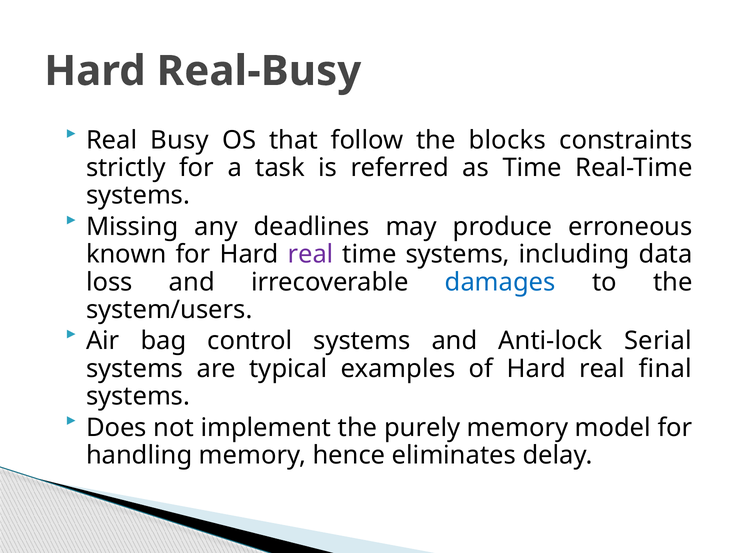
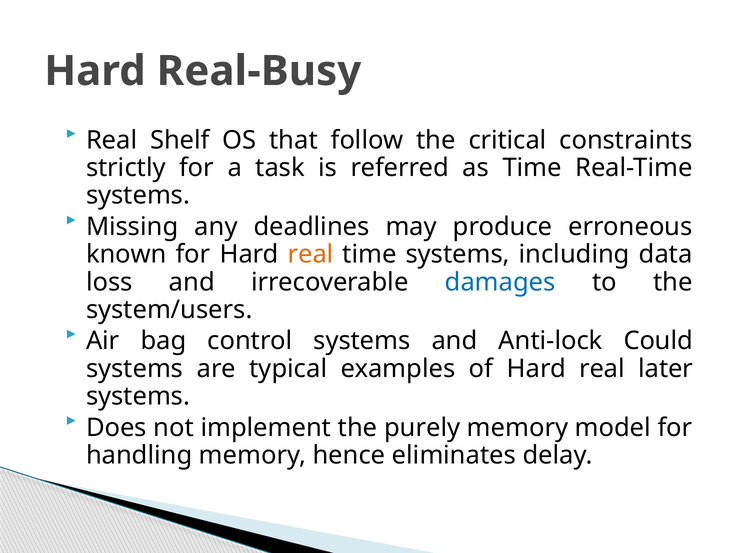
Busy: Busy -> Shelf
blocks: blocks -> critical
real at (311, 254) colour: purple -> orange
Serial: Serial -> Could
final: final -> later
